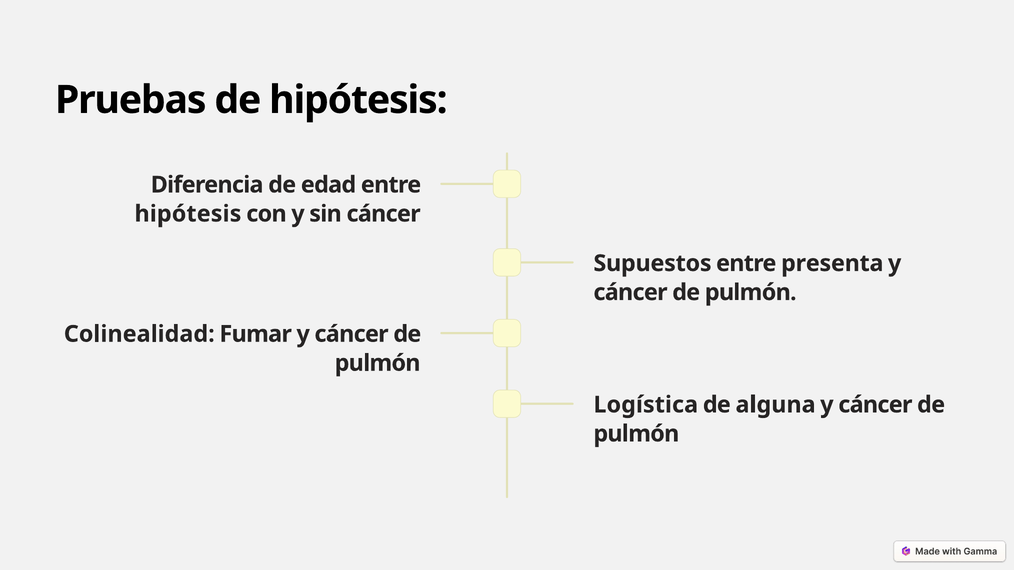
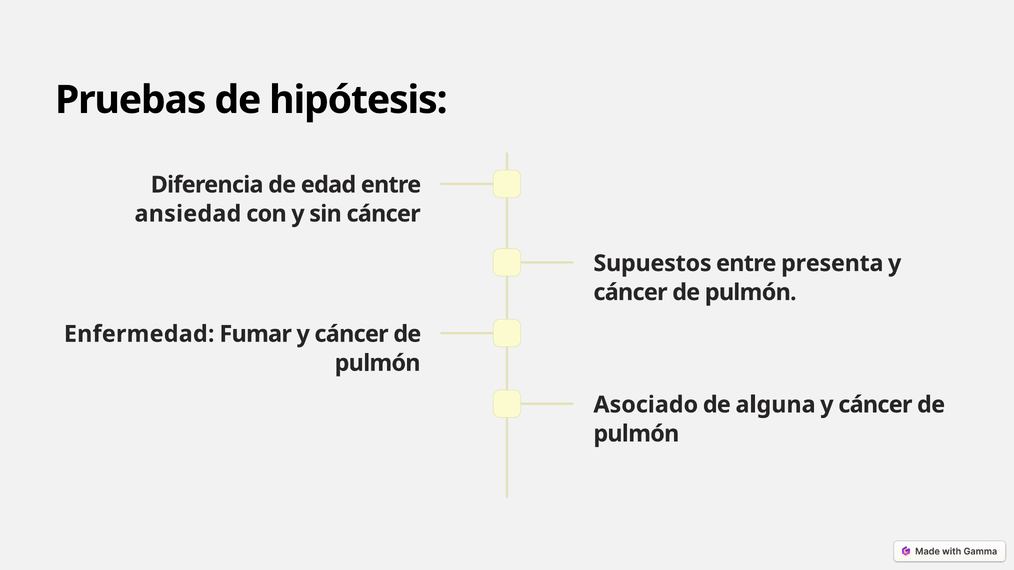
hipótesis at (188, 214): hipótesis -> ansiedad
Colinealidad: Colinealidad -> Enfermedad
Logística: Logística -> Asociado
